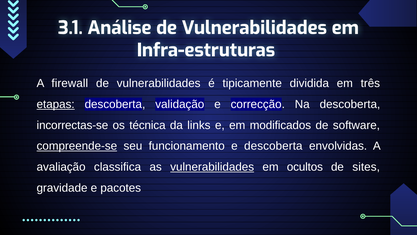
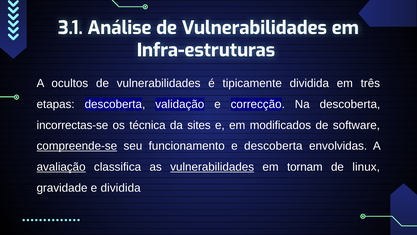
firewall: firewall -> ocultos
etapas underline: present -> none
links: links -> sites
avaliação underline: none -> present
ocultos: ocultos -> tornam
sites: sites -> linux
e pacotes: pacotes -> dividida
